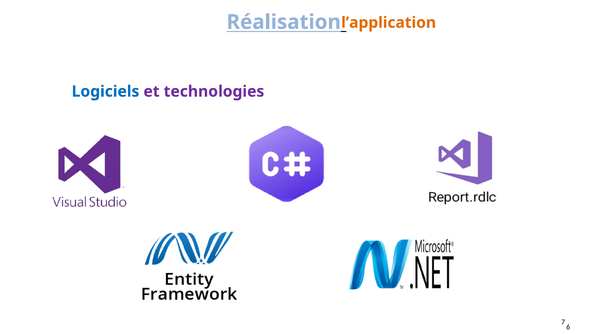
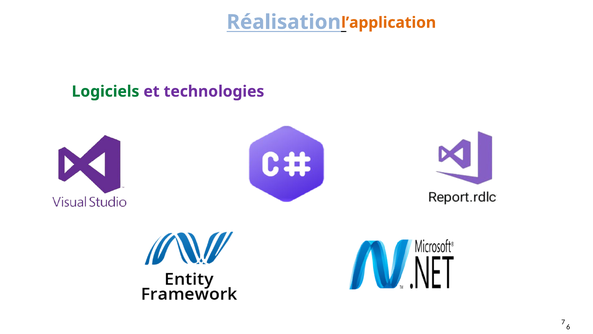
Logiciels colour: blue -> green
